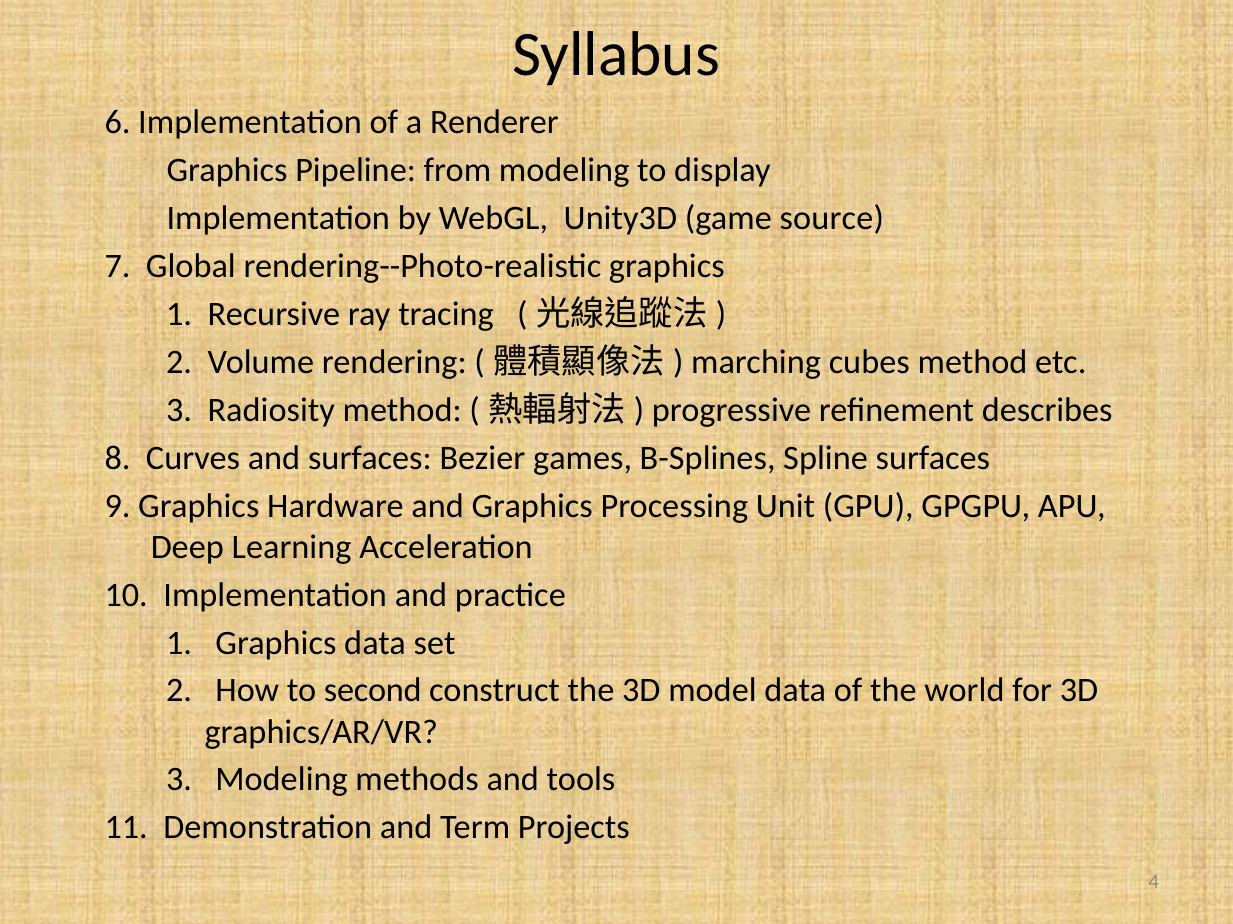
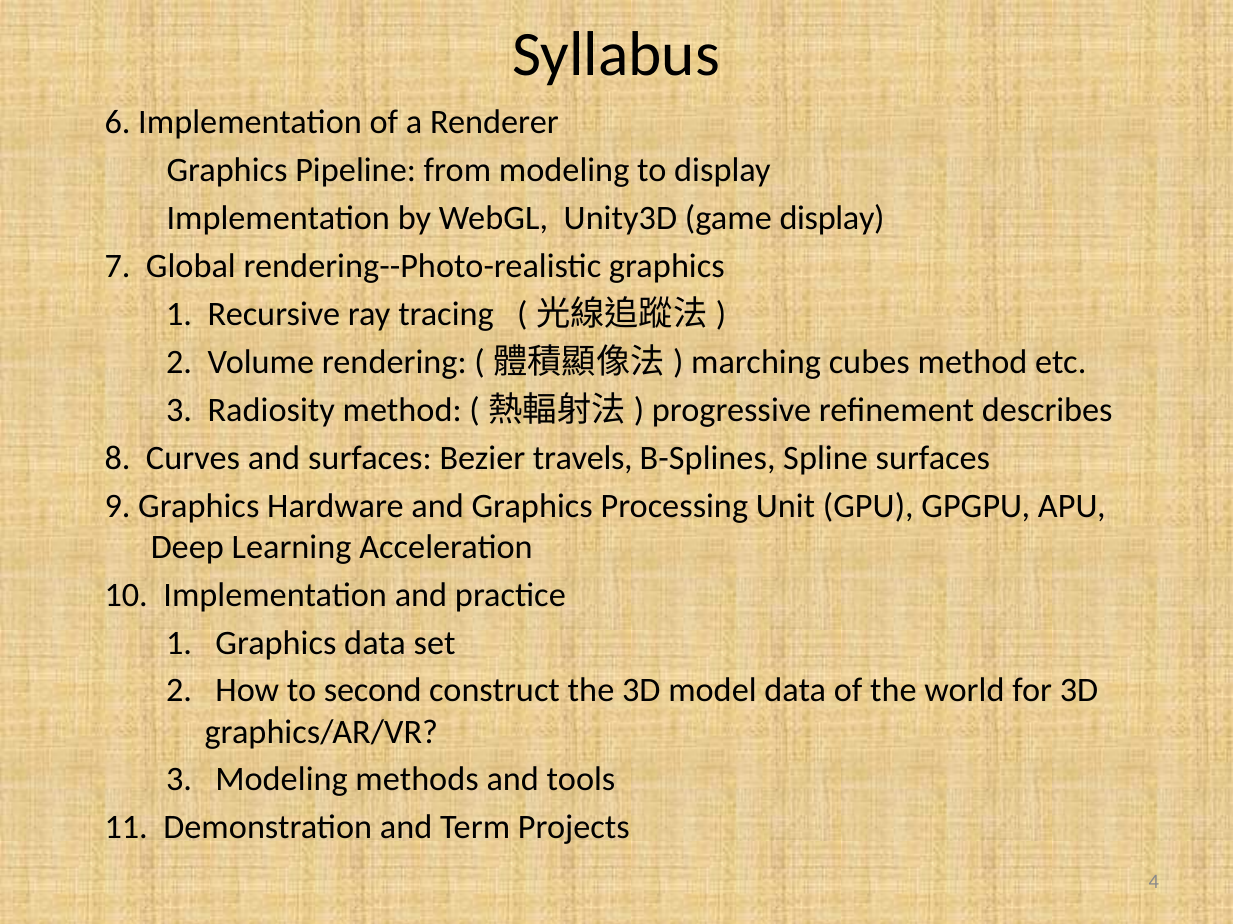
game source: source -> display
games: games -> travels
